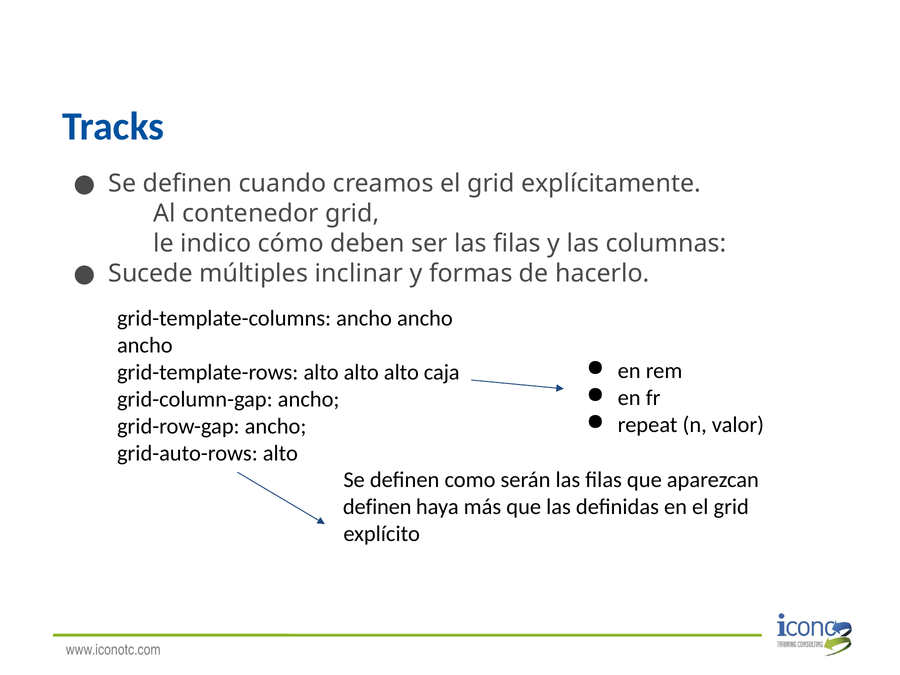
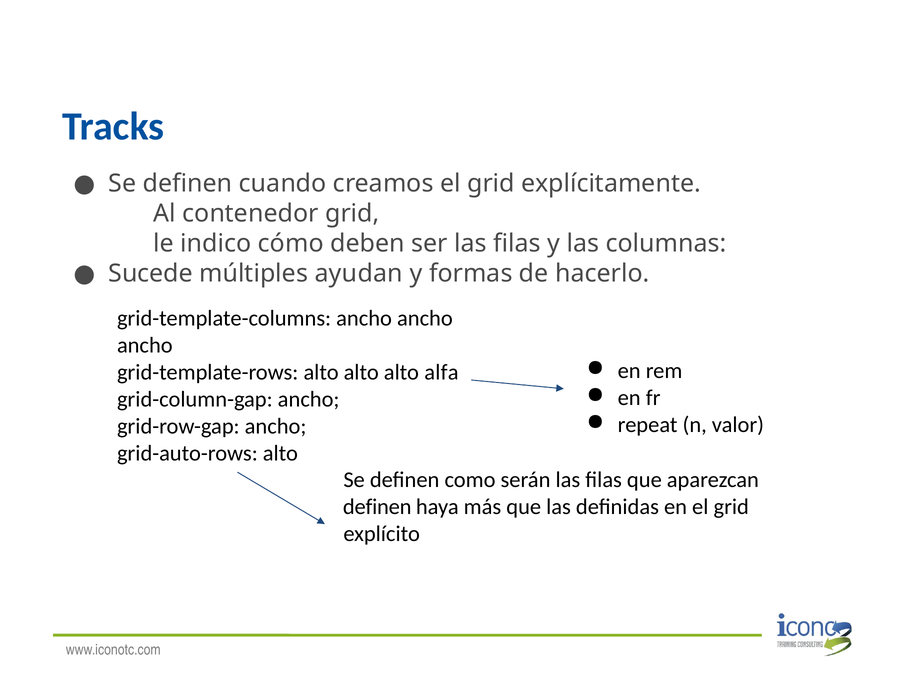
inclinar: inclinar -> ayudan
caja: caja -> alfa
